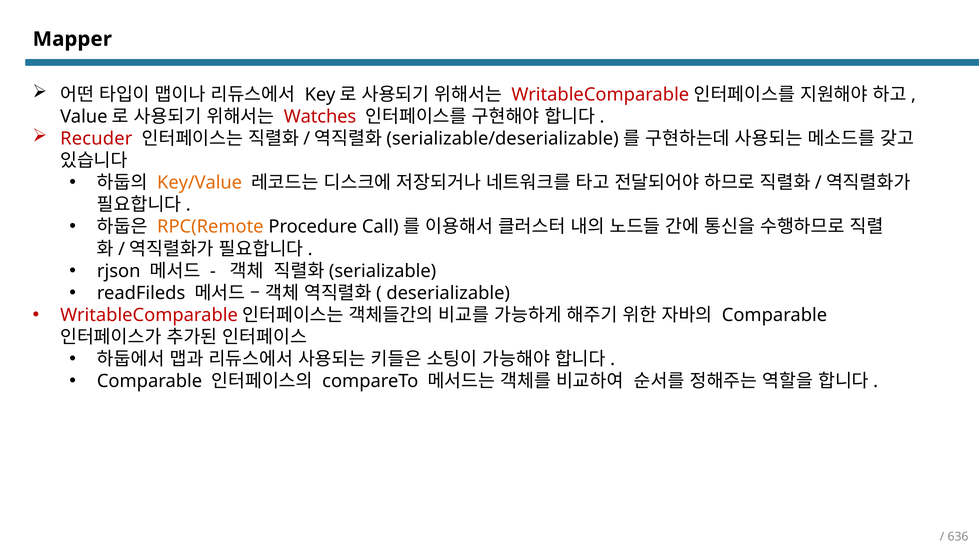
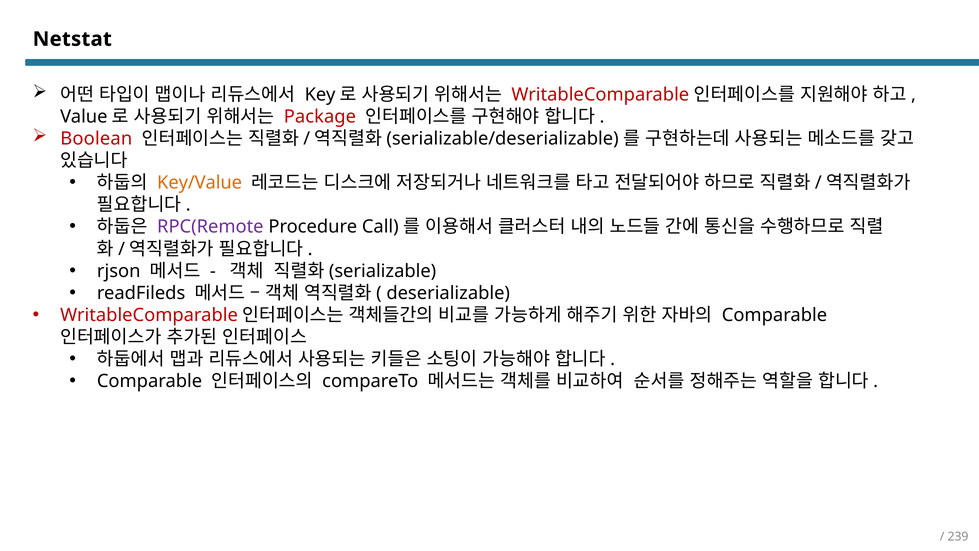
Mapper: Mapper -> Netstat
Watches: Watches -> Package
Recuder: Recuder -> Boolean
RPC(Remote colour: orange -> purple
636: 636 -> 239
